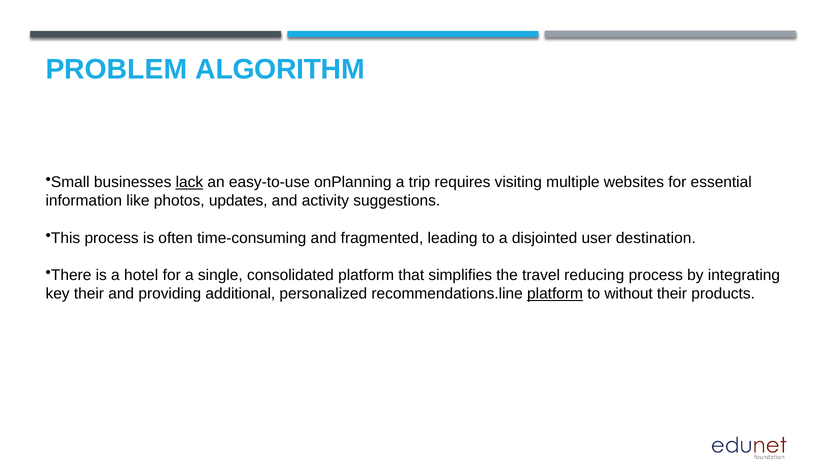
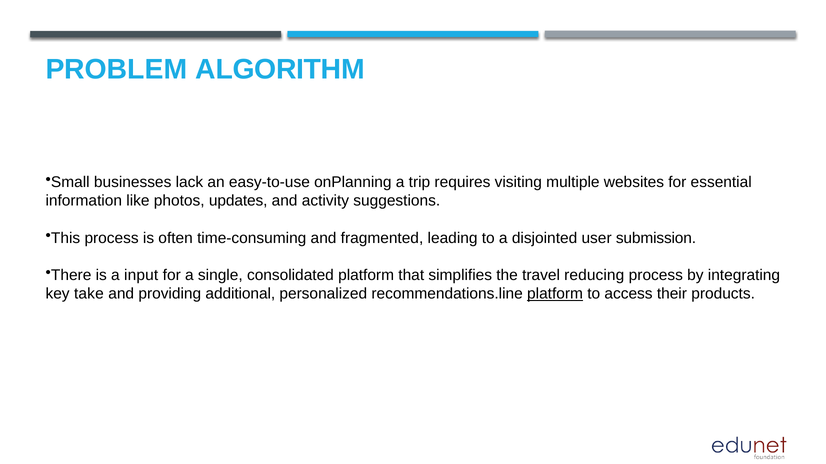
lack underline: present -> none
destination: destination -> submission
hotel: hotel -> input
key their: their -> take
without: without -> access
